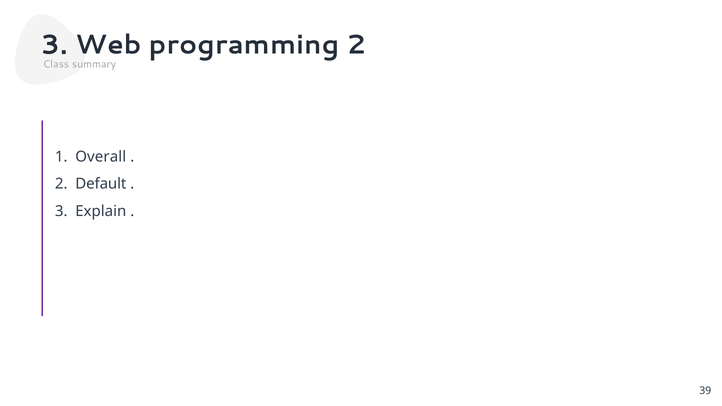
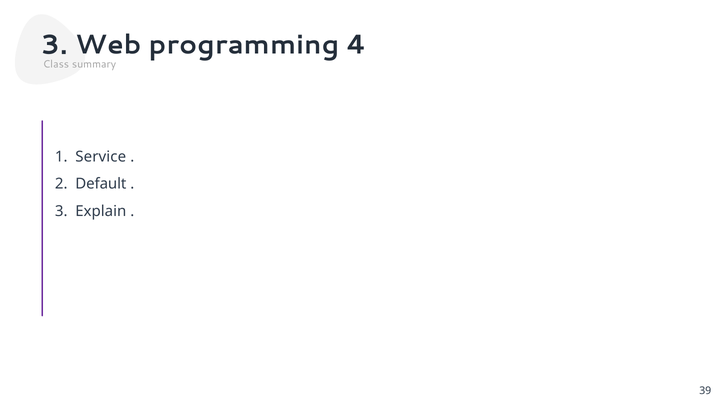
programming 2: 2 -> 4
Overall: Overall -> Service
